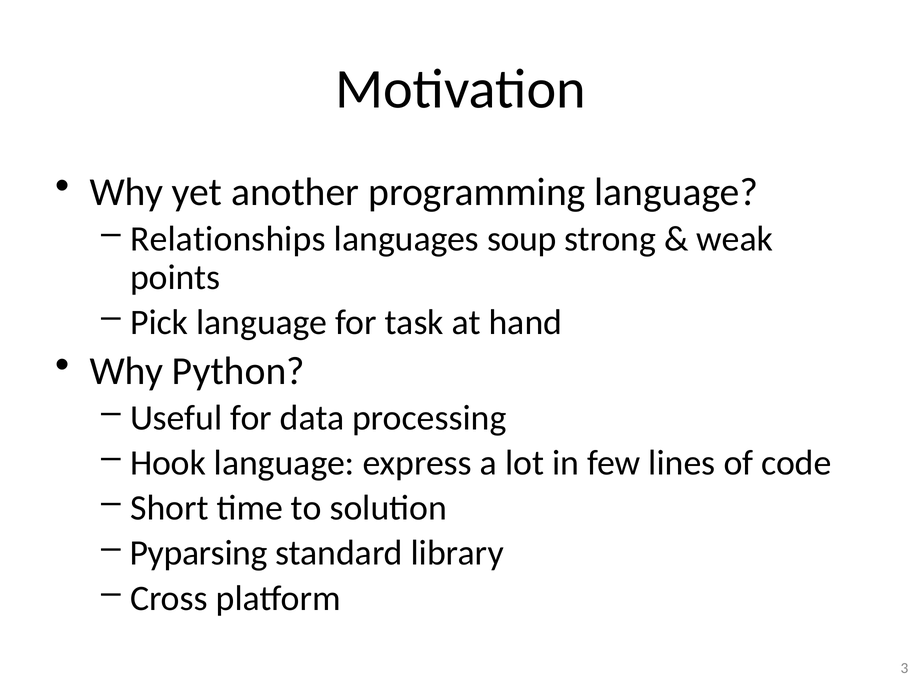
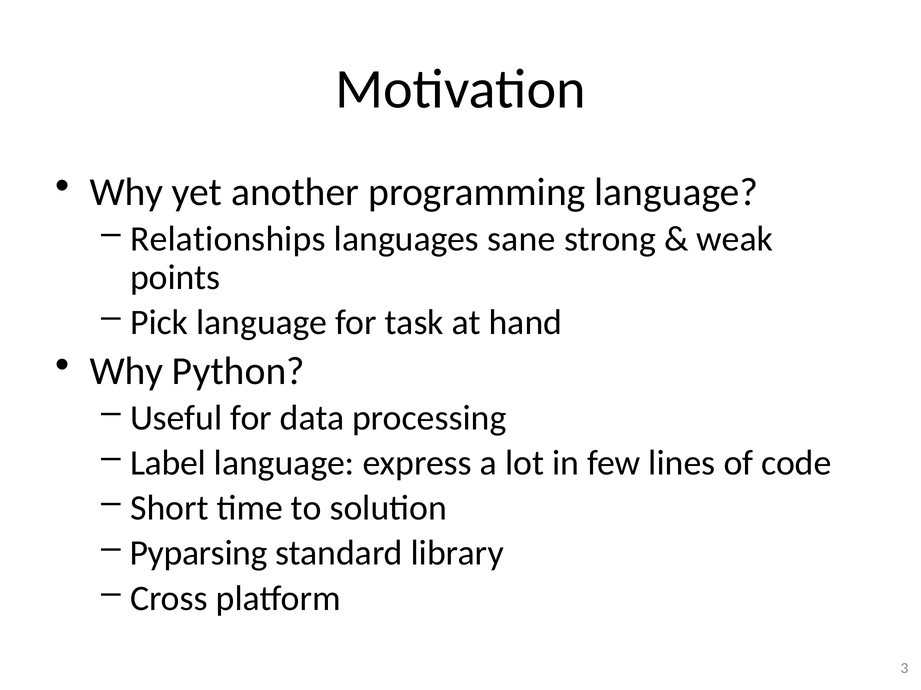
soup: soup -> sane
Hook: Hook -> Label
